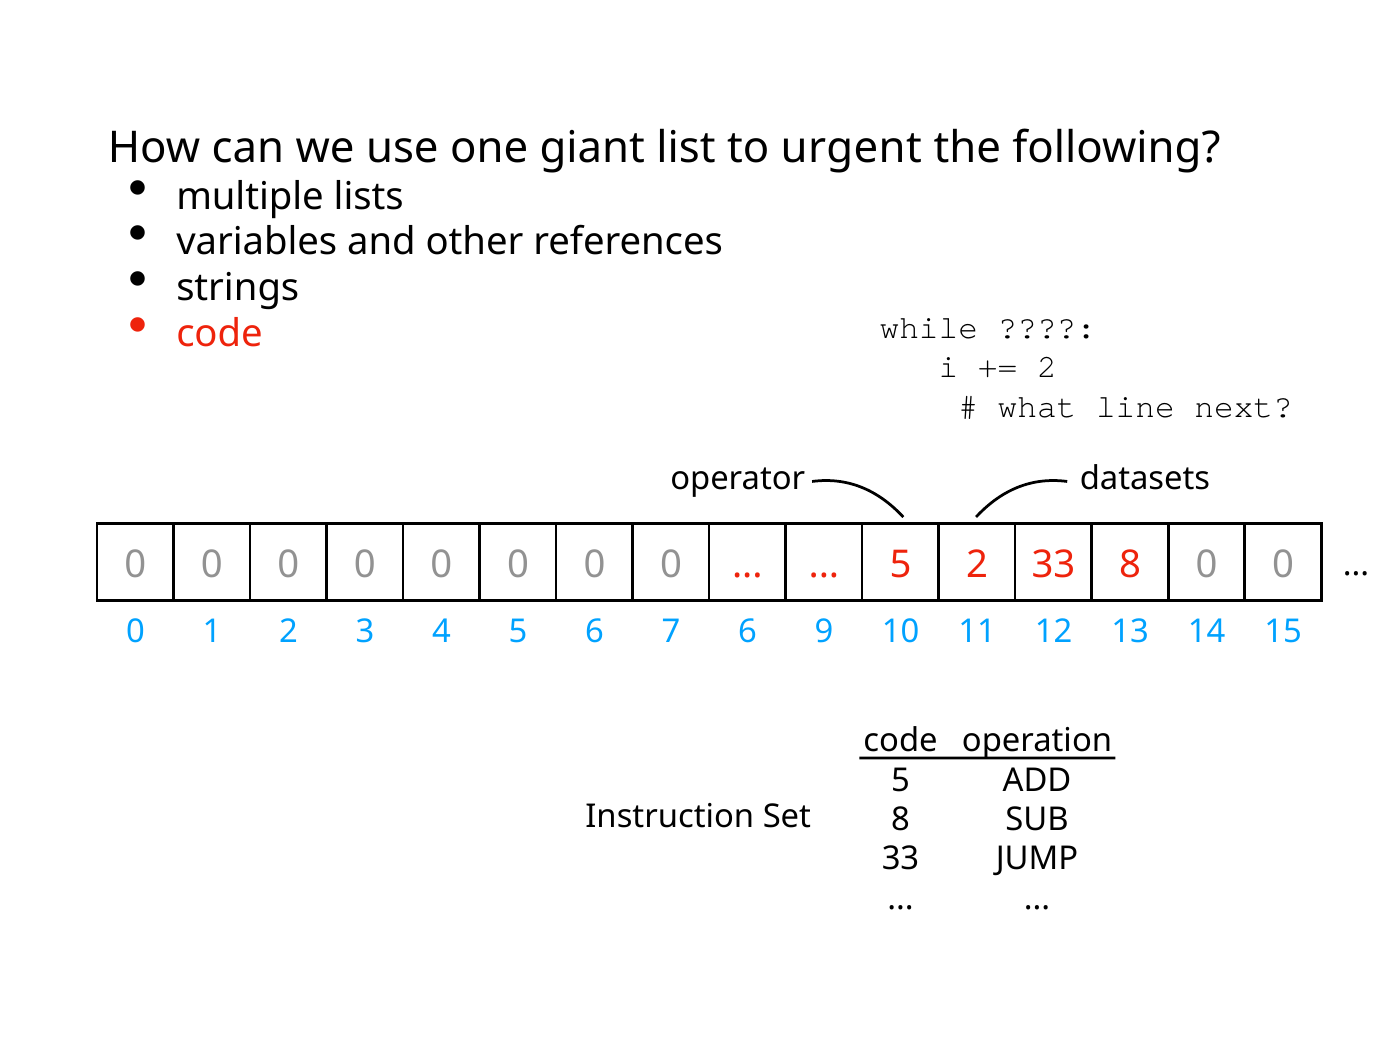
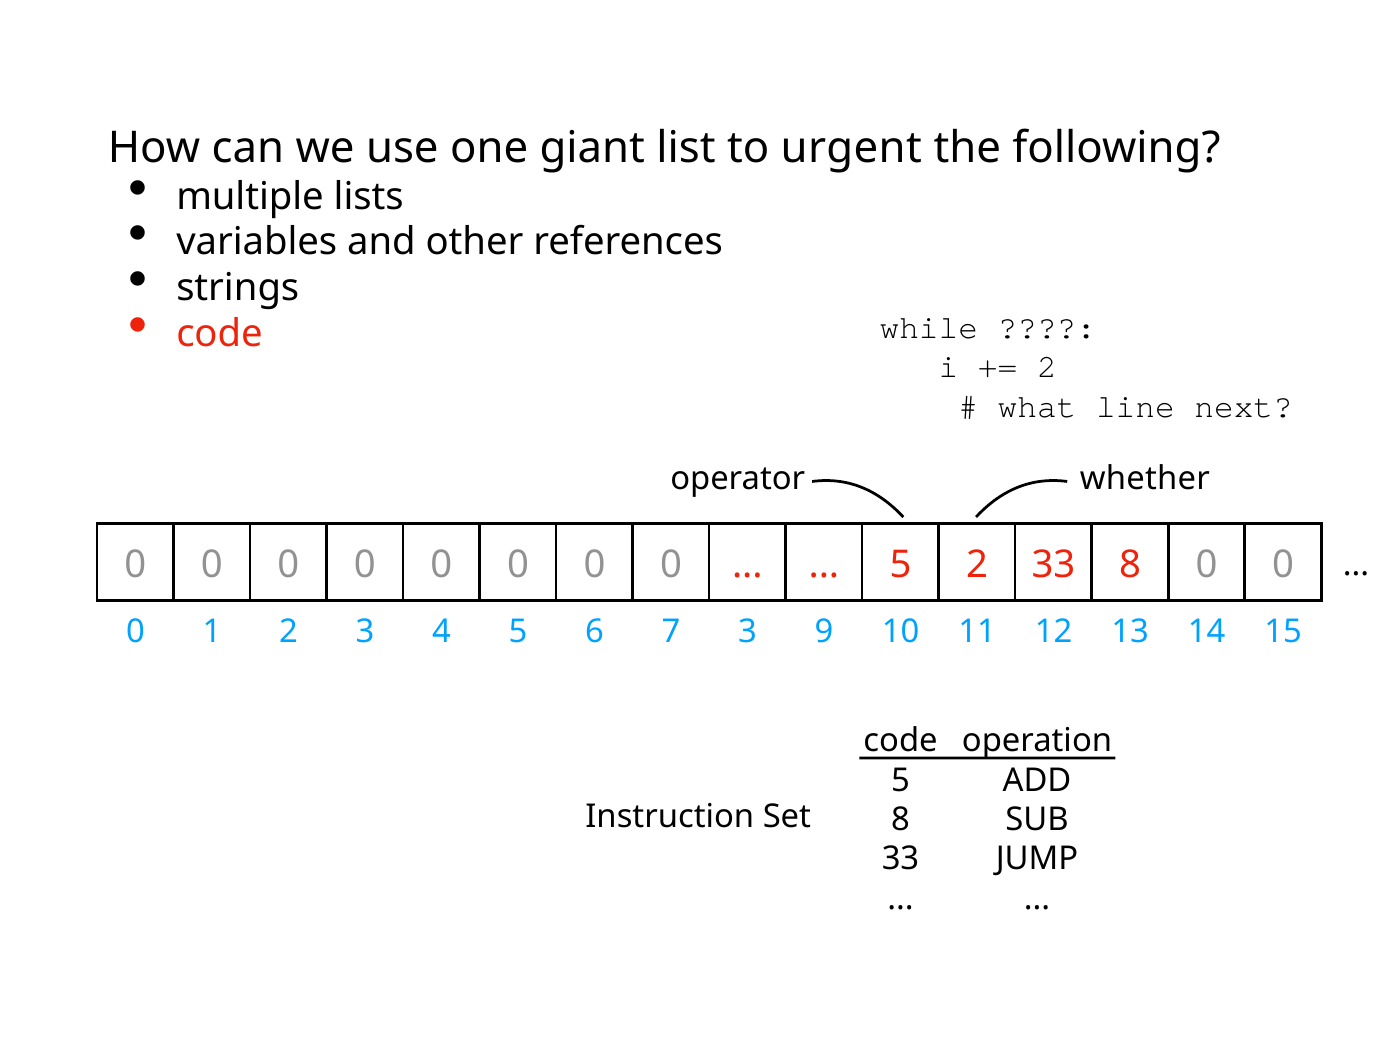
datasets: datasets -> whether
1 6: 6 -> 3
